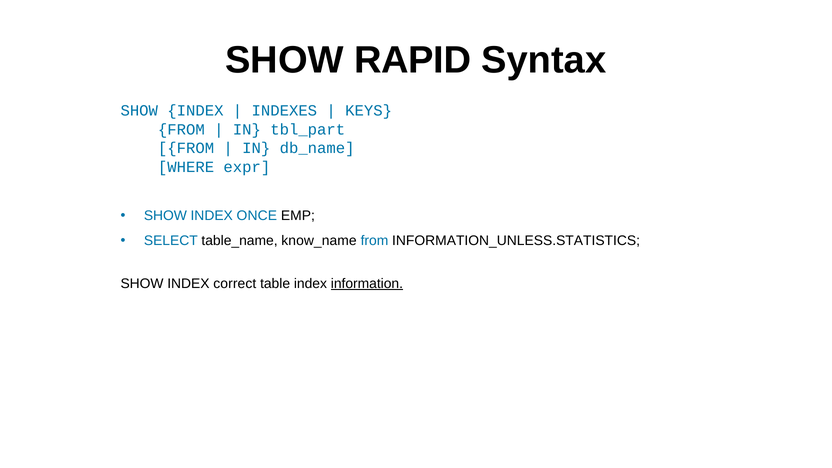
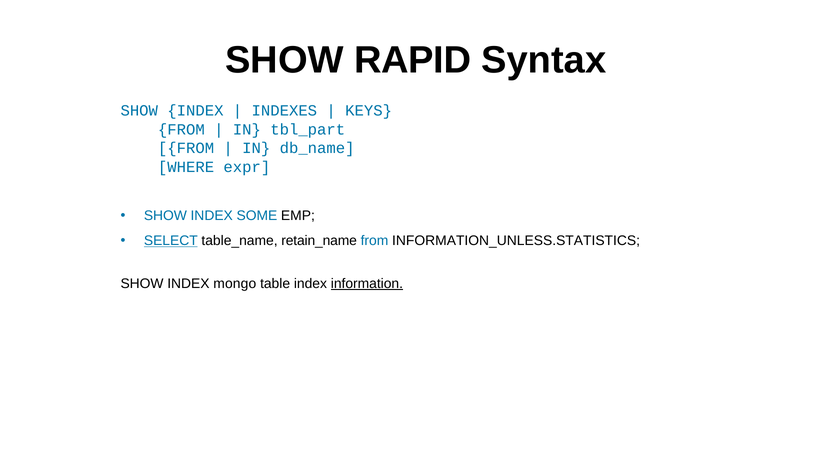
ONCE: ONCE -> SOME
SELECT underline: none -> present
know_name: know_name -> retain_name
correct: correct -> mongo
